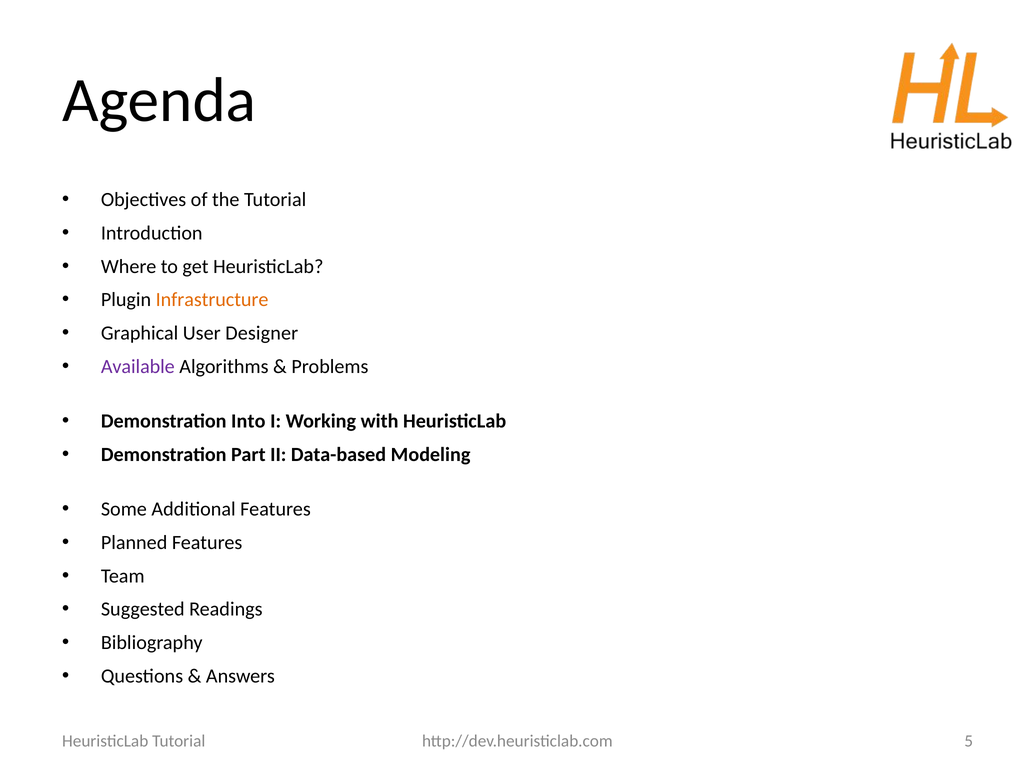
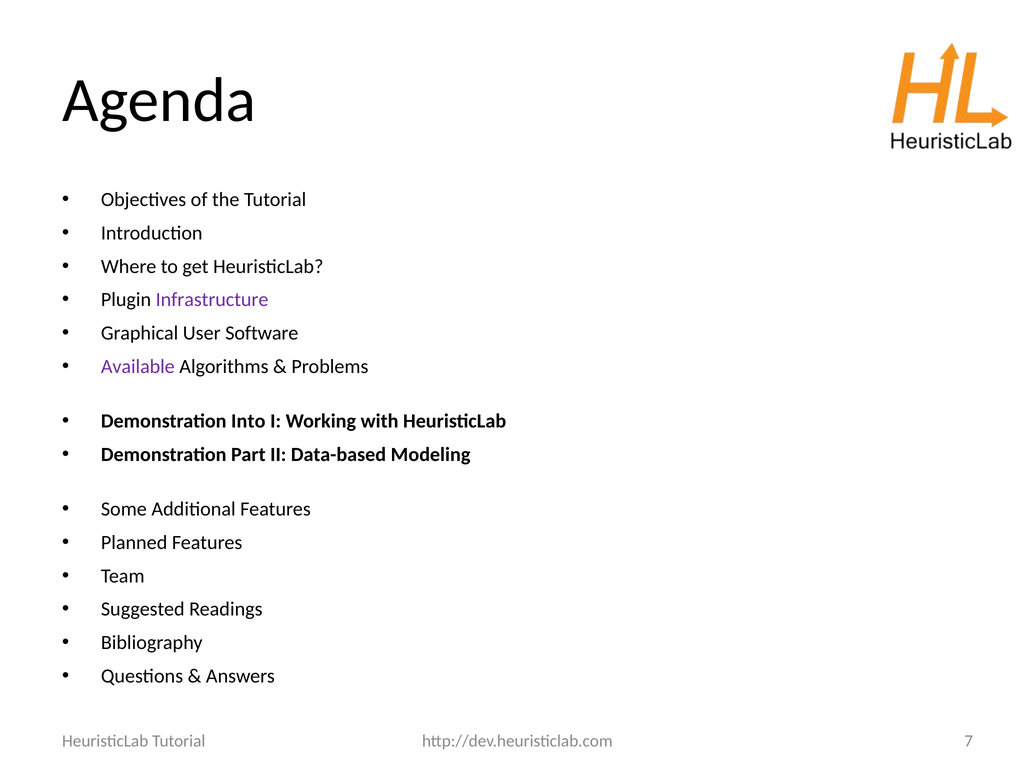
Infrastructure colour: orange -> purple
Designer: Designer -> Software
5: 5 -> 7
